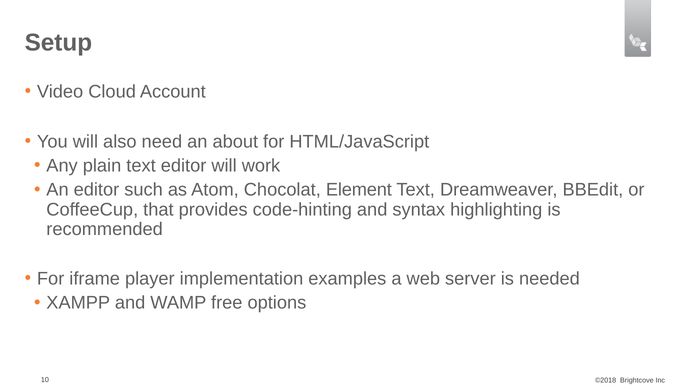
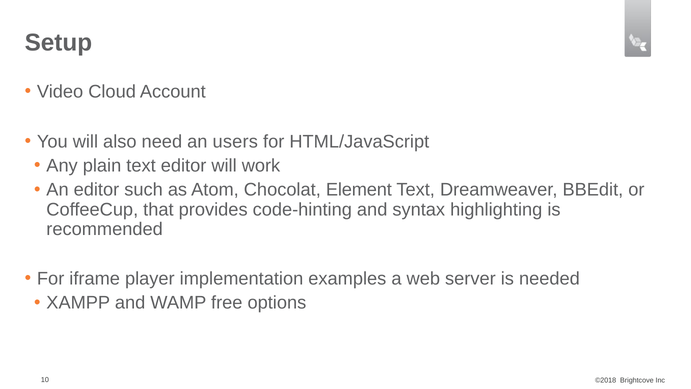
about: about -> users
